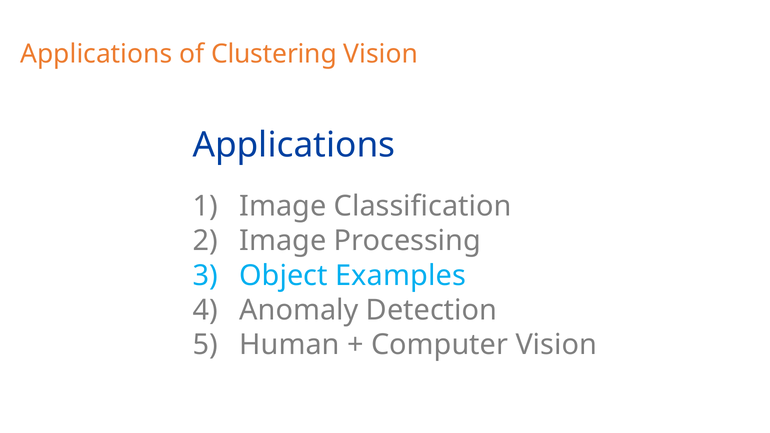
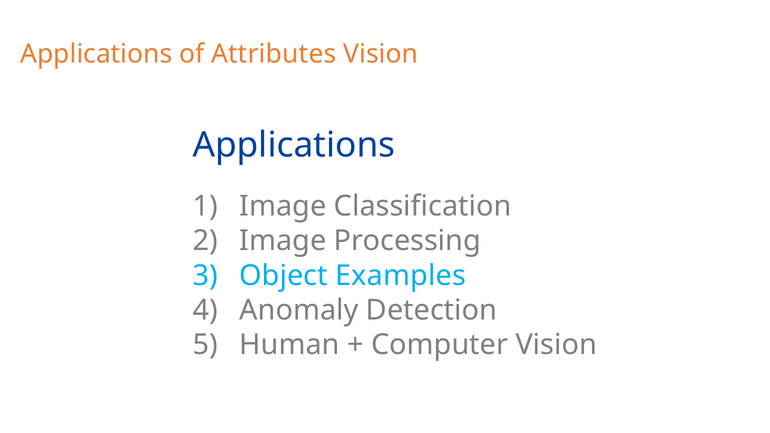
Clustering: Clustering -> Attributes
